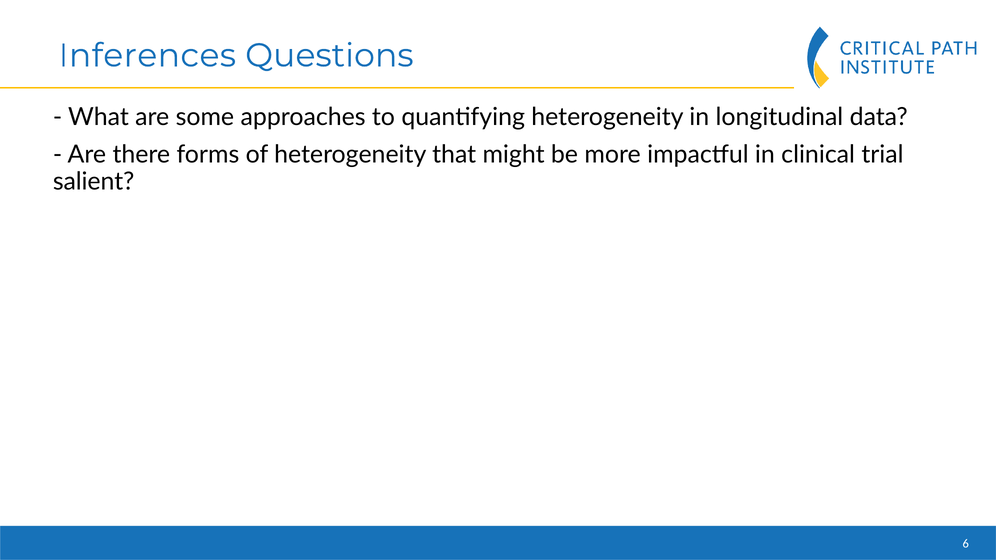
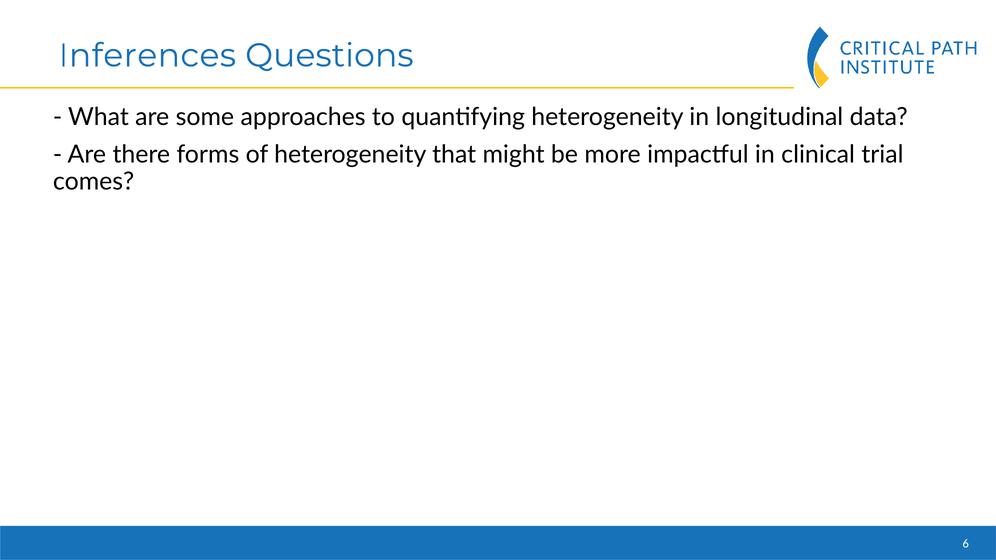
salient: salient -> comes
